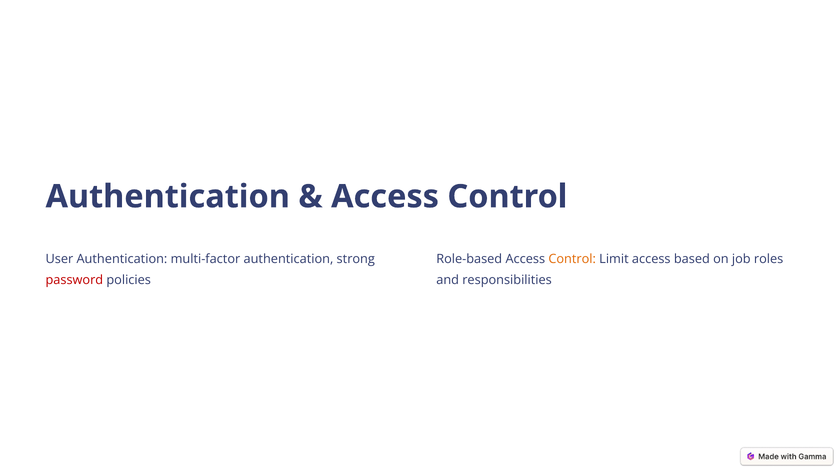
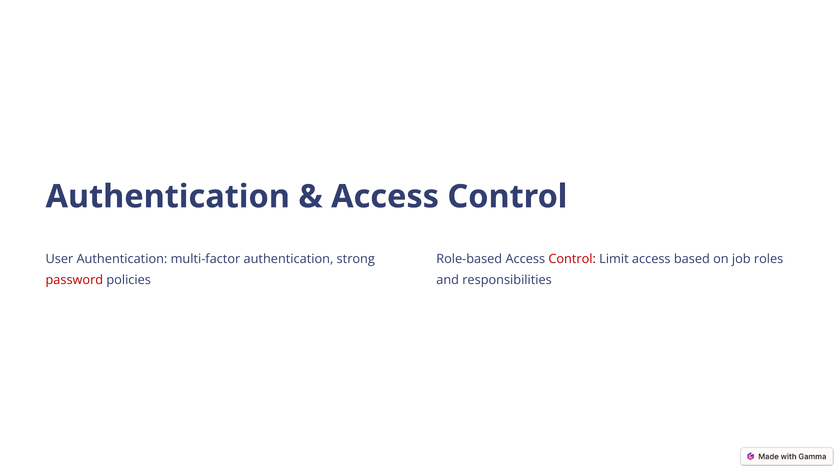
Control at (572, 260) colour: orange -> red
